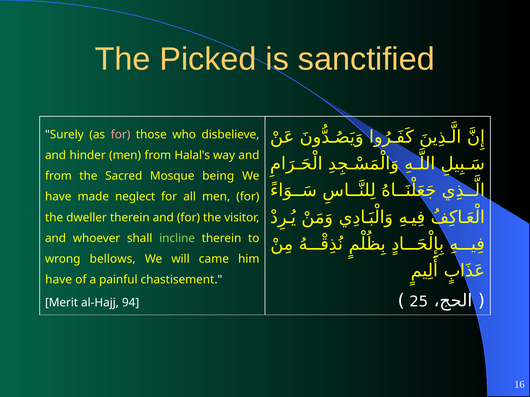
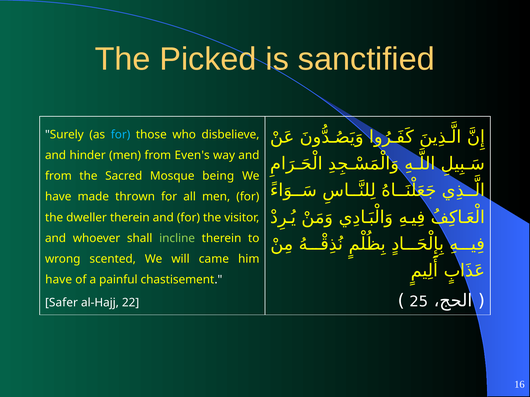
for at (121, 135) colour: pink -> light blue
Halal's: Halal's -> Even's
neglect: neglect -> thrown
bellows: bellows -> scented
Merit: Merit -> Safer
94: 94 -> 22
